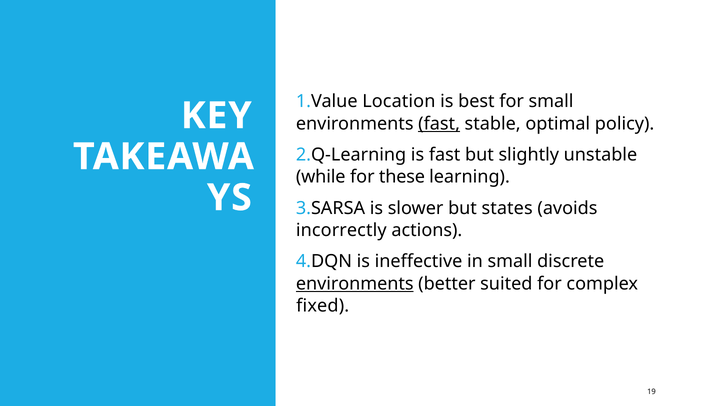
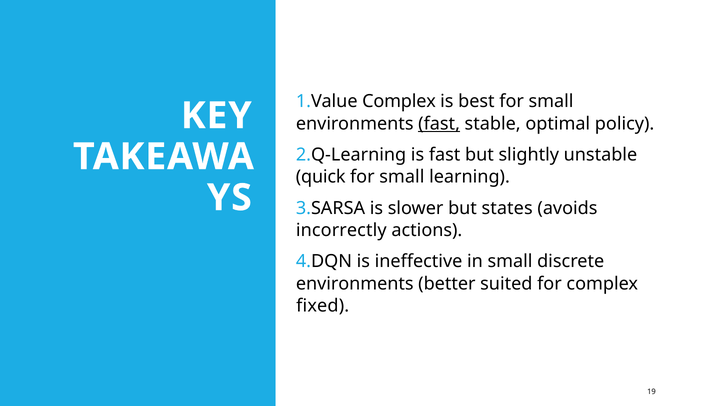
Location at (399, 102): Location -> Complex
while: while -> quick
these at (402, 177): these -> small
environments at (355, 284) underline: present -> none
